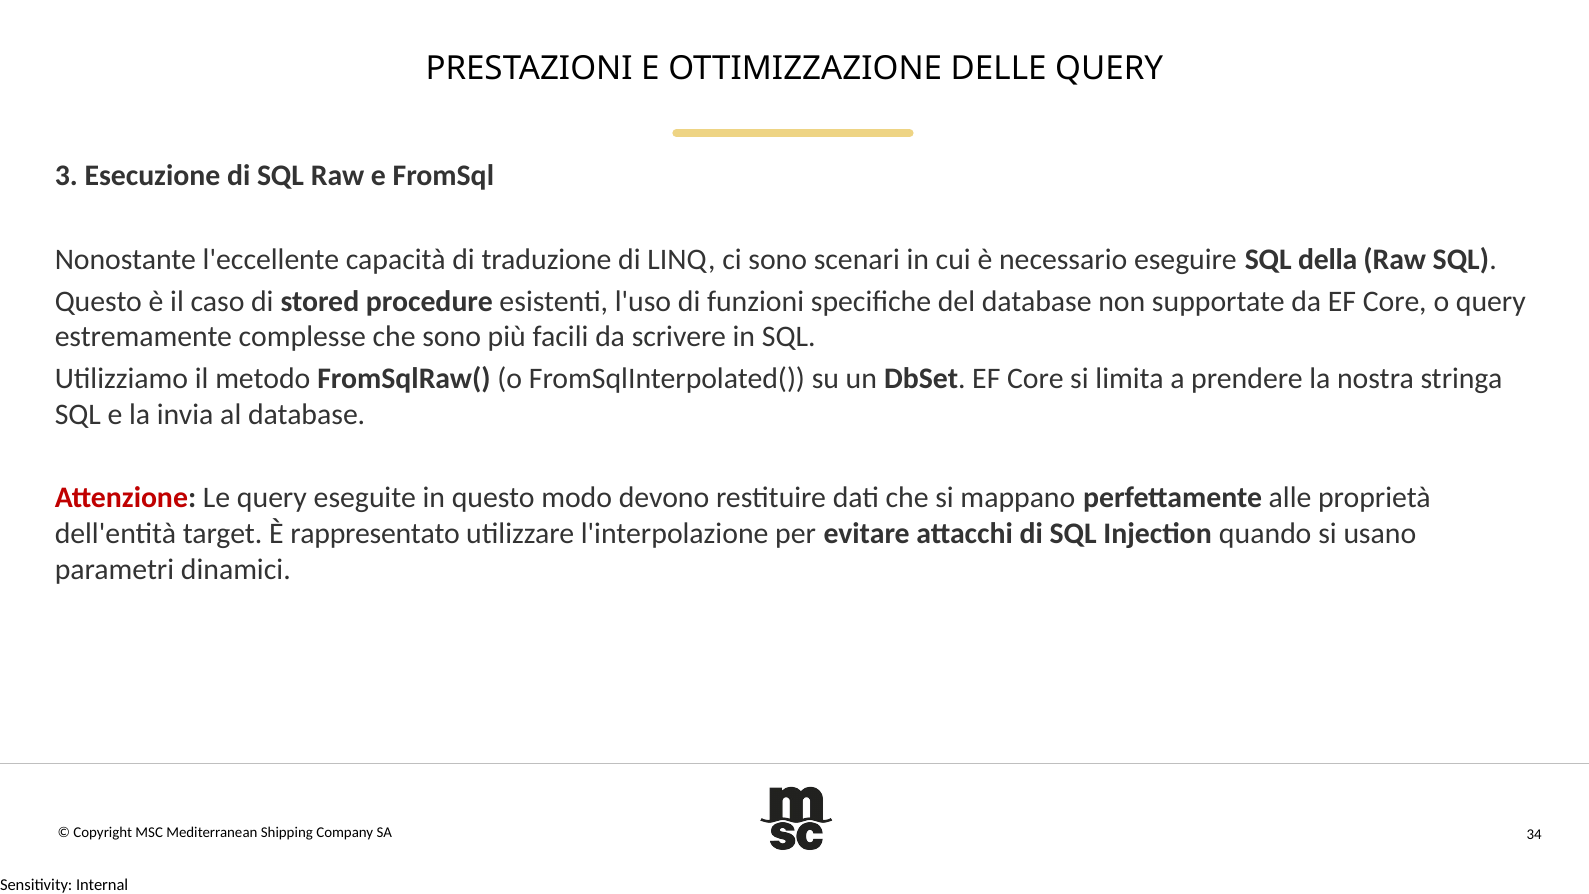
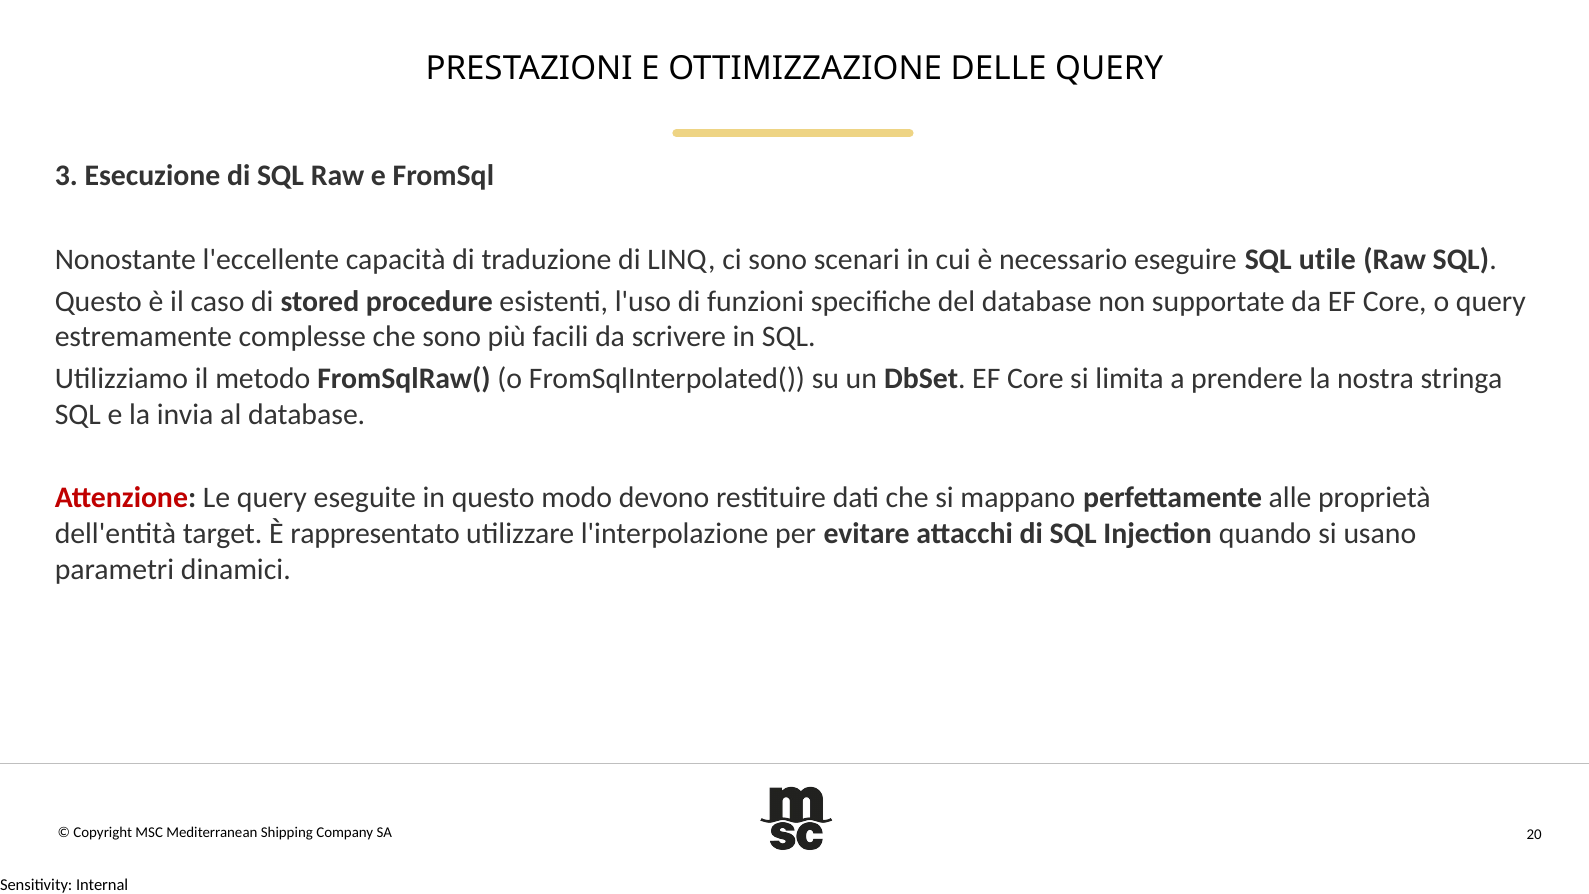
della: della -> utile
34: 34 -> 20
